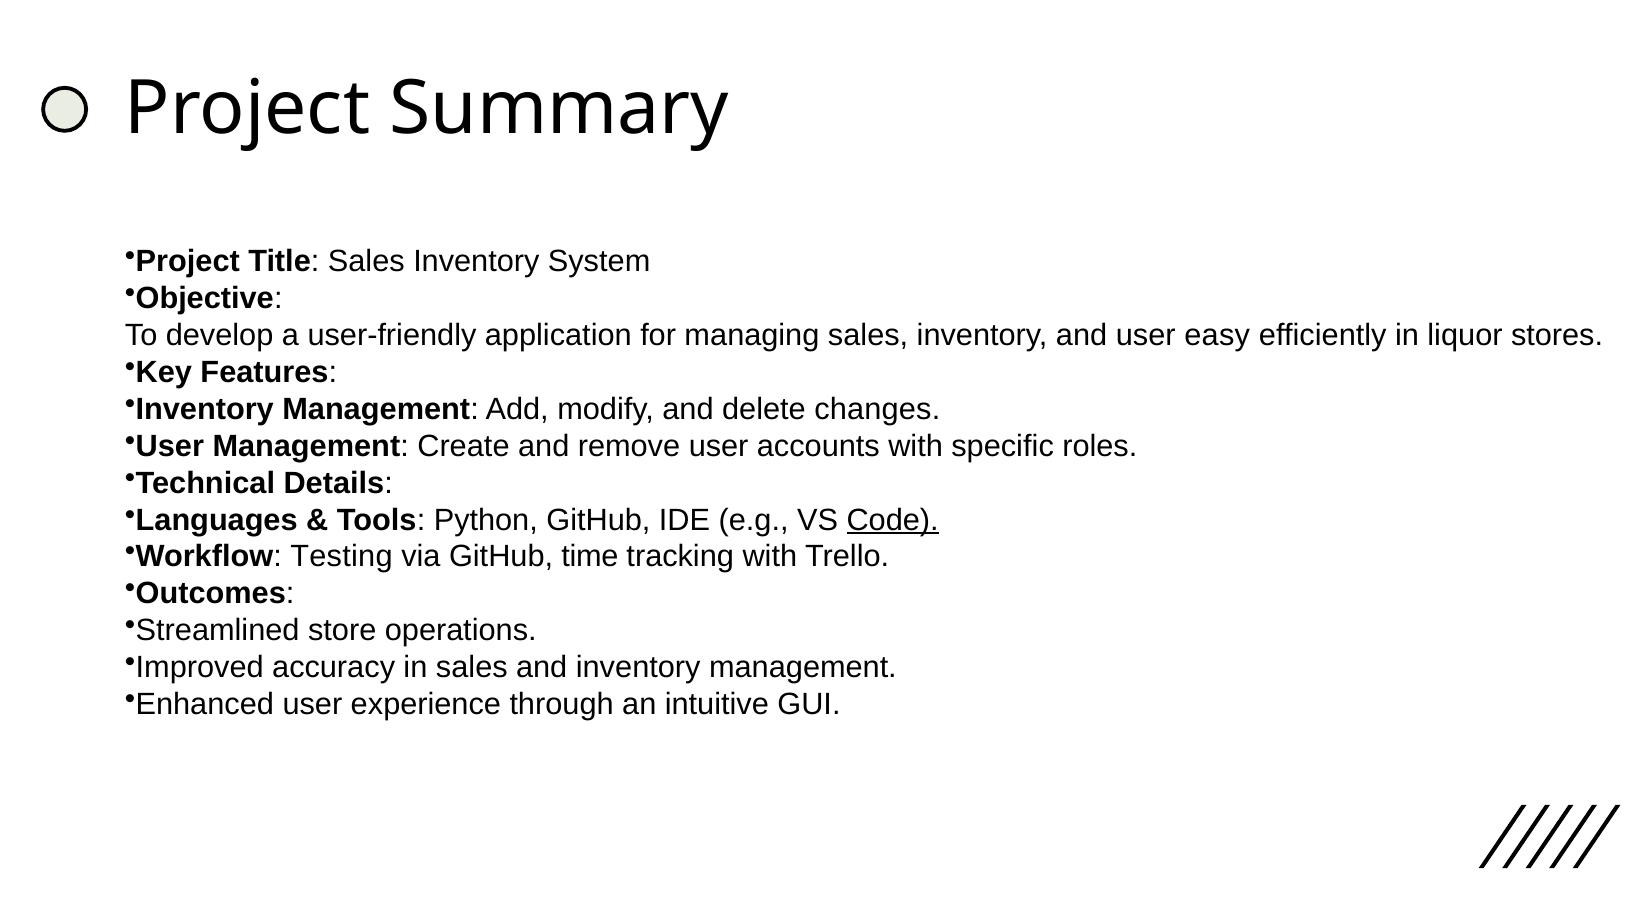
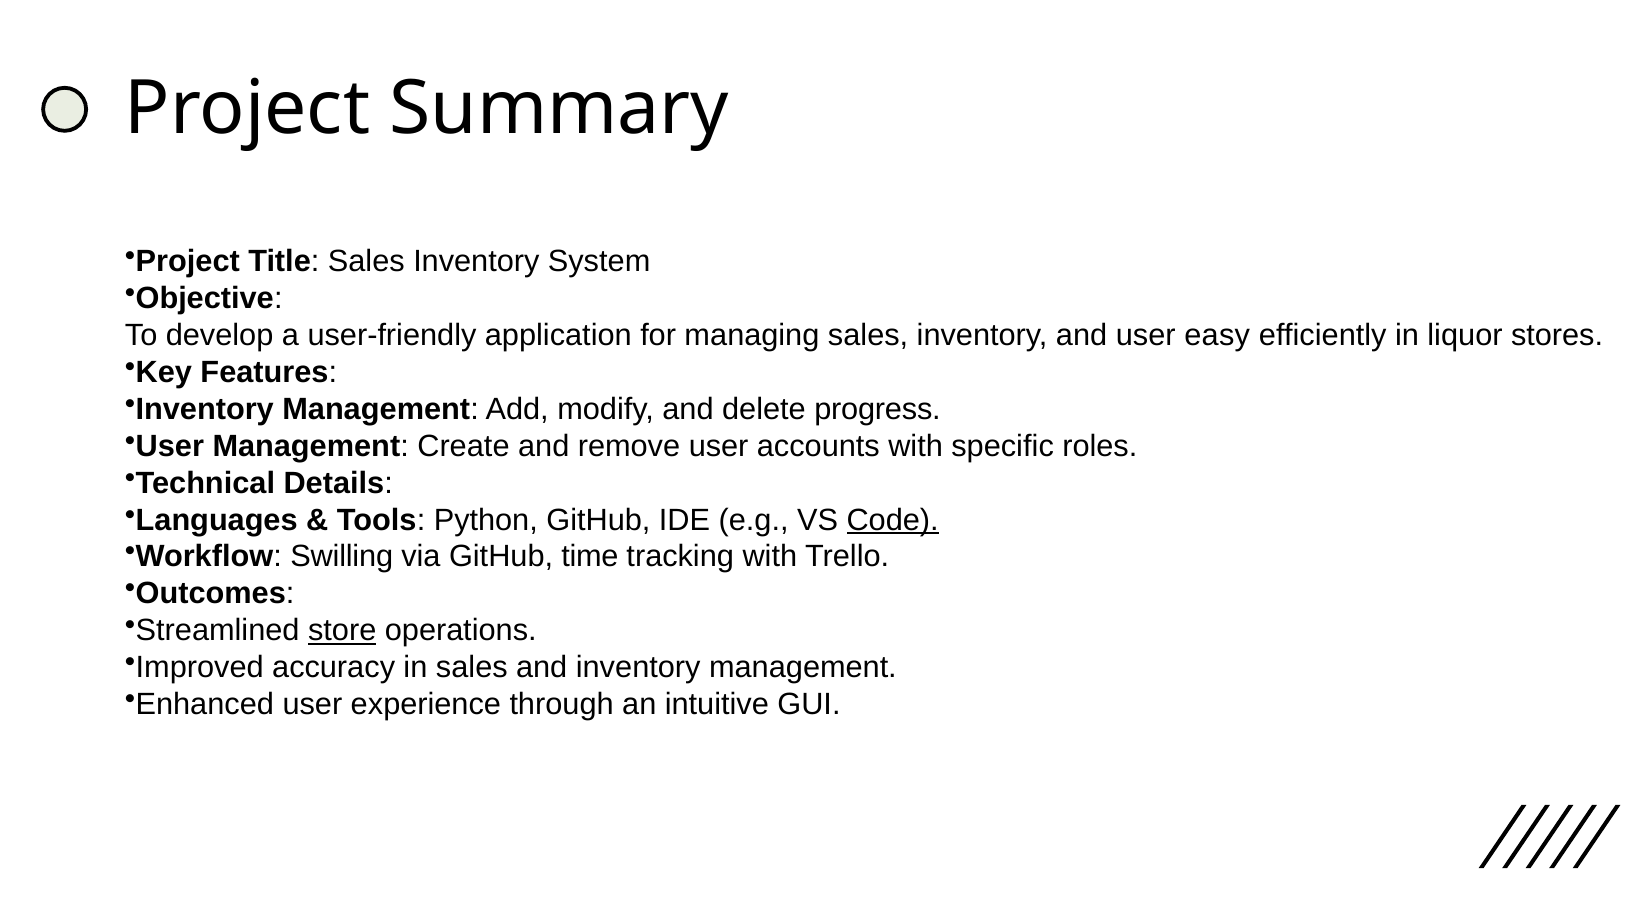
changes: changes -> progress
Testing: Testing -> Swilling
store underline: none -> present
